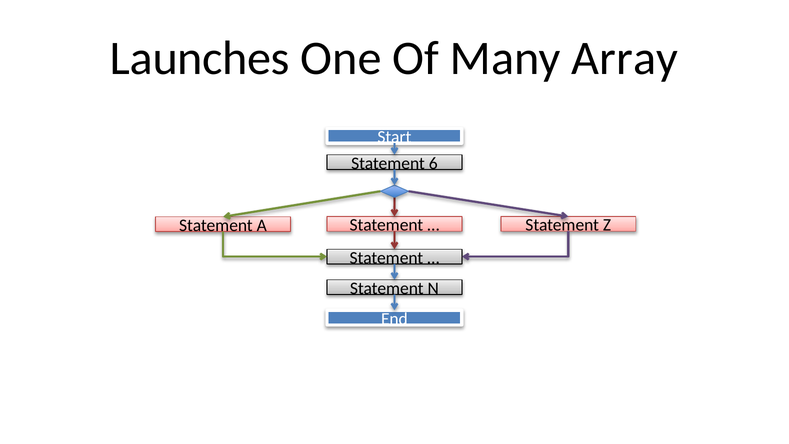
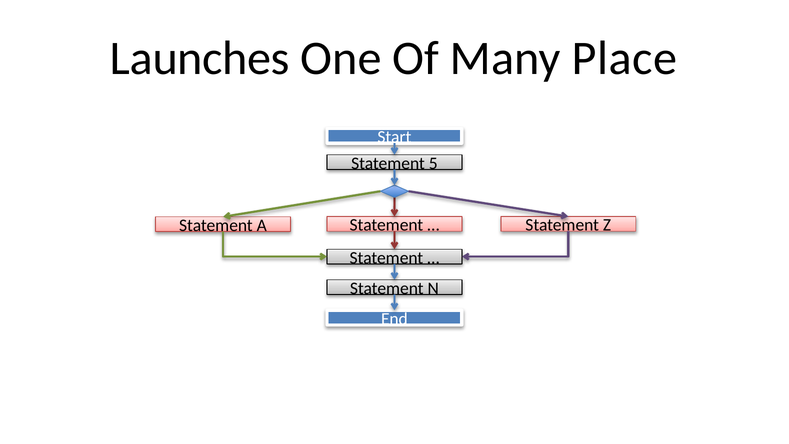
Array: Array -> Place
6: 6 -> 5
